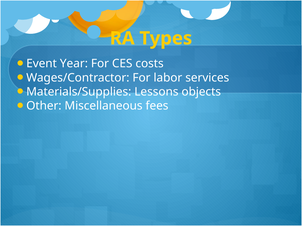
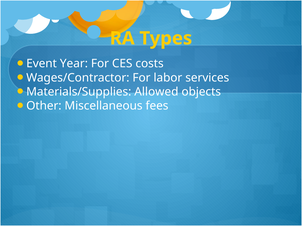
Lessons: Lessons -> Allowed
